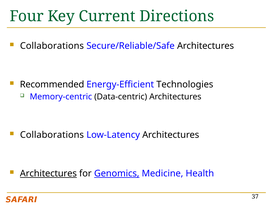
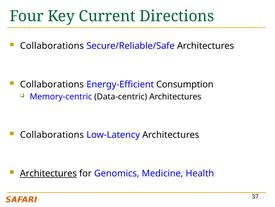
Recommended at (52, 84): Recommended -> Collaborations
Technologies: Technologies -> Consumption
Genomics underline: present -> none
